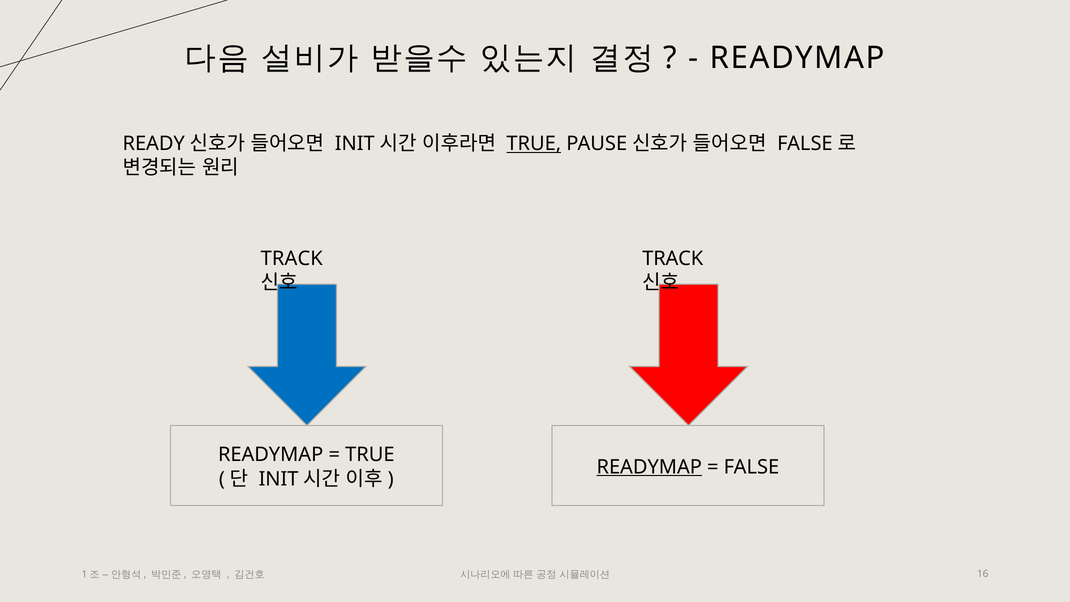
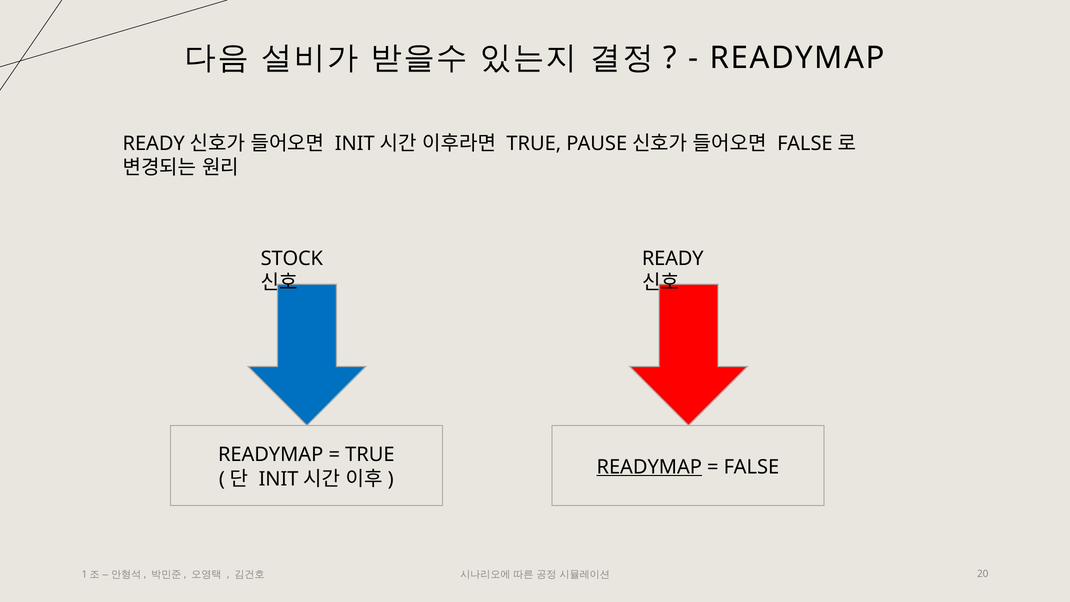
TRUE at (534, 144) underline: present -> none
TRACK at (292, 259): TRACK -> STOCK
TRACK at (673, 259): TRACK -> READY
16: 16 -> 20
